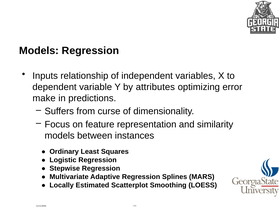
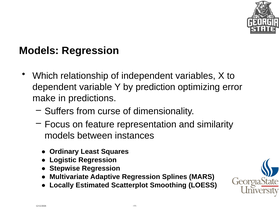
Inputs: Inputs -> Which
attributes: attributes -> prediction
